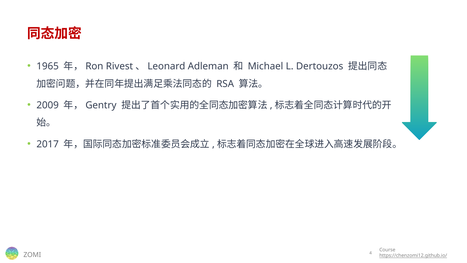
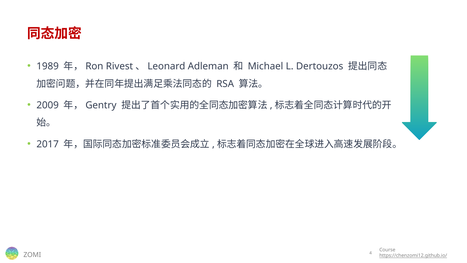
1965: 1965 -> 1989
